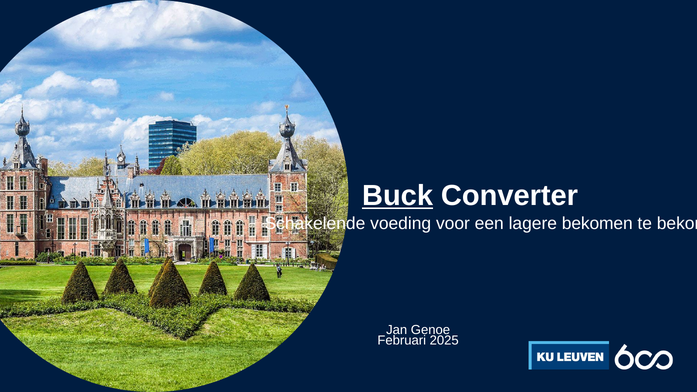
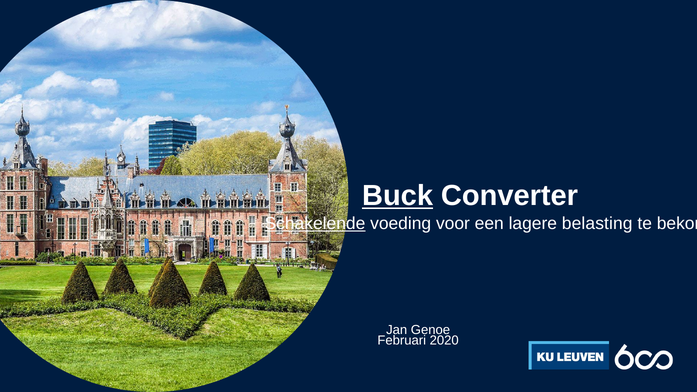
Schakelende underline: none -> present
lagere bekomen: bekomen -> belasting
2025: 2025 -> 2020
